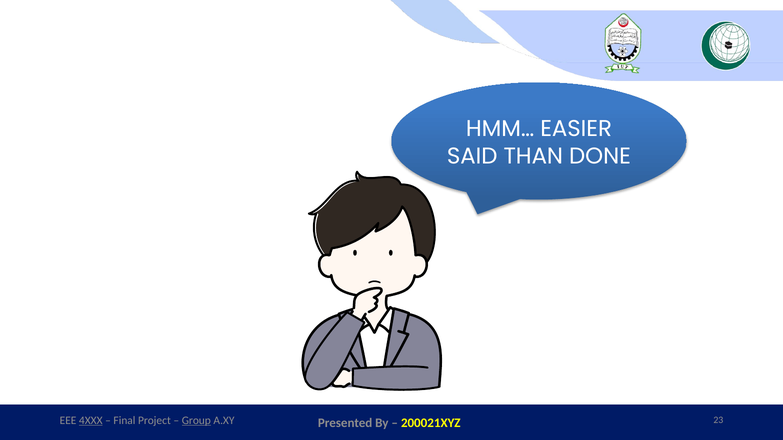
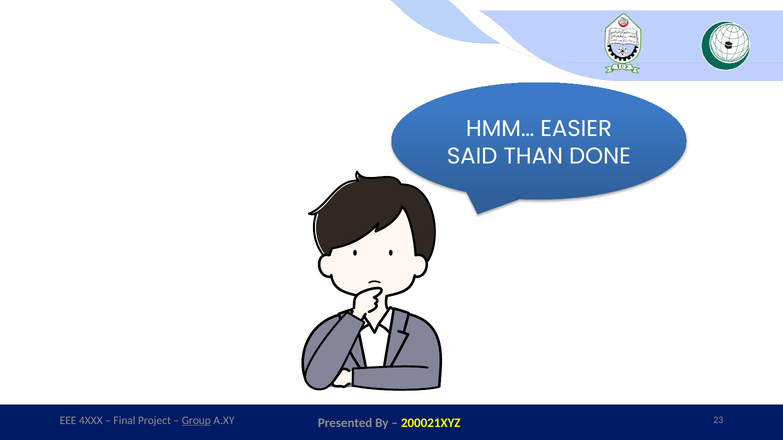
4XXX underline: present -> none
